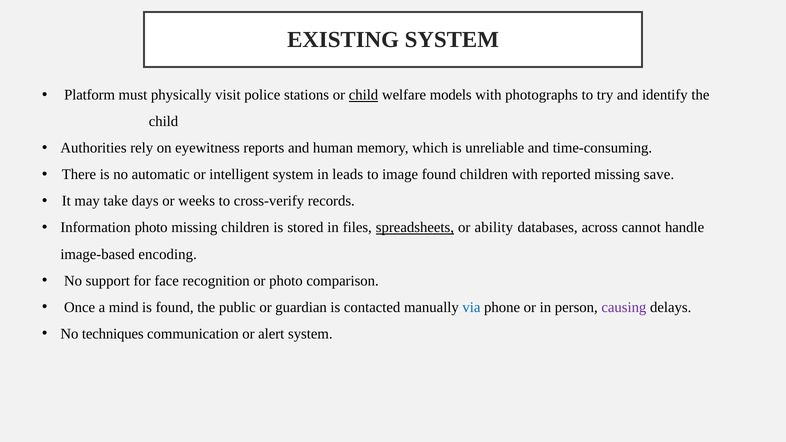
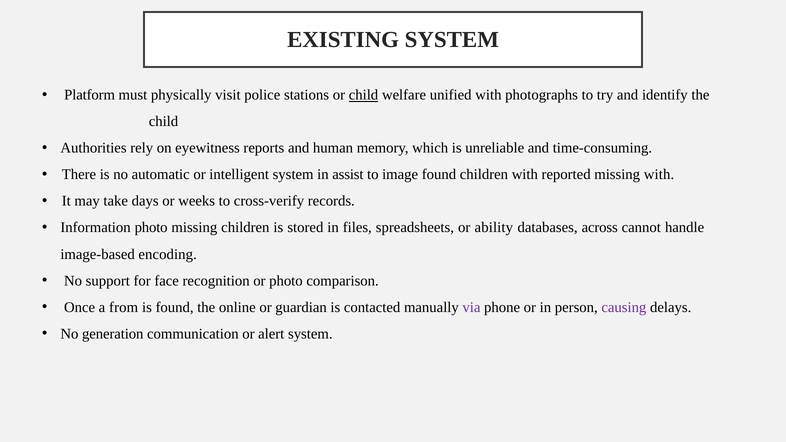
models: models -> unified
leads: leads -> assist
missing save: save -> with
spreadsheets underline: present -> none
mind: mind -> from
public: public -> online
via colour: blue -> purple
techniques: techniques -> generation
